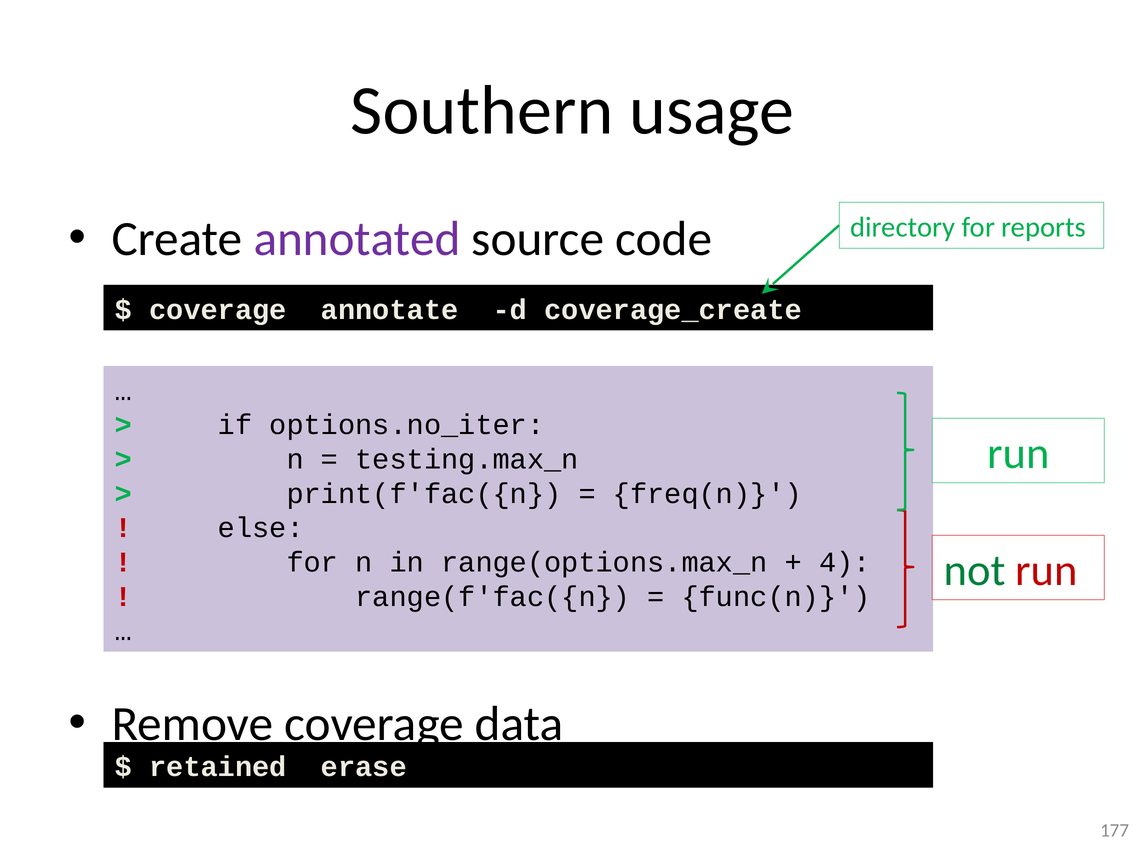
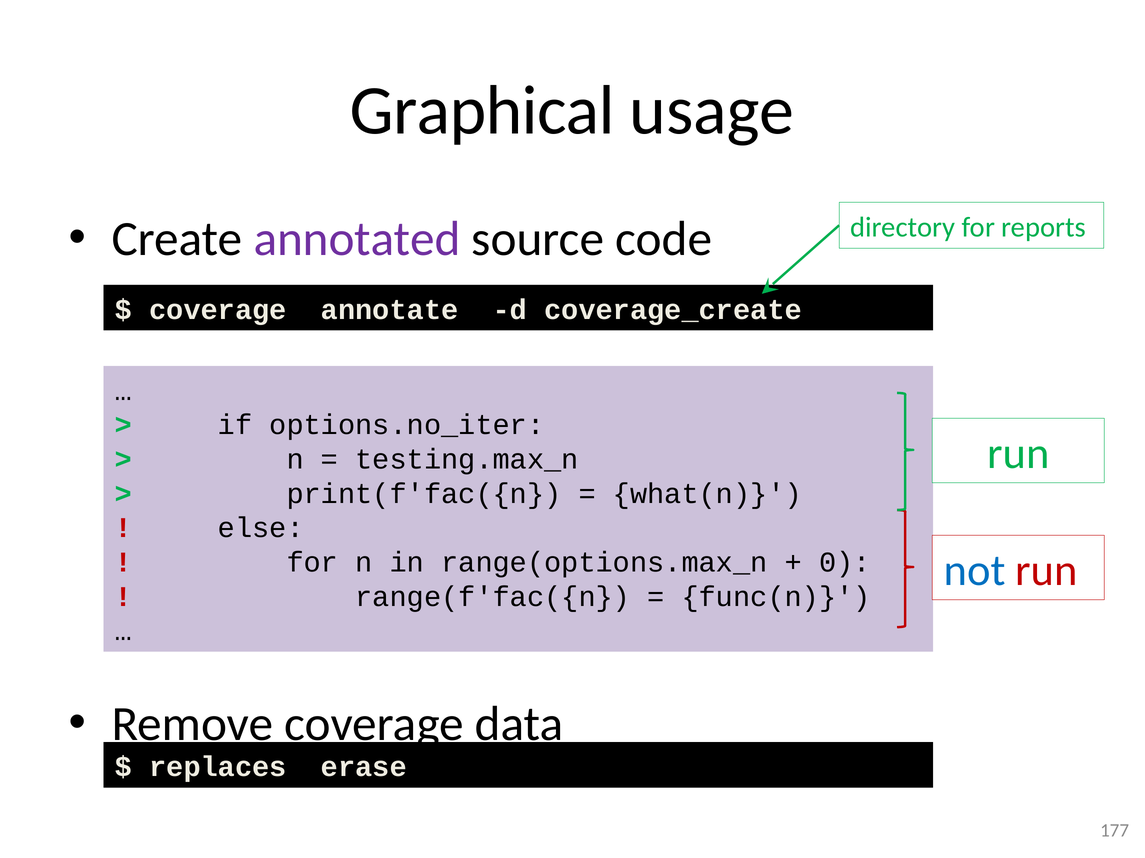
Southern: Southern -> Graphical
freq(n: freq(n -> what(n
4: 4 -> 0
not colour: green -> blue
retained: retained -> replaces
